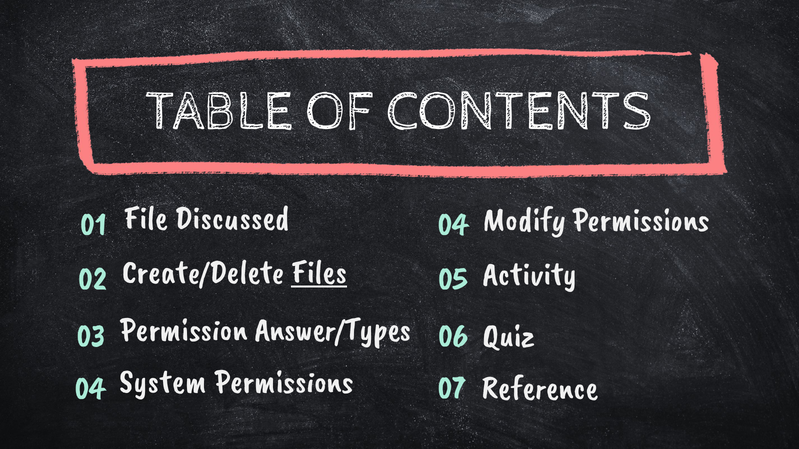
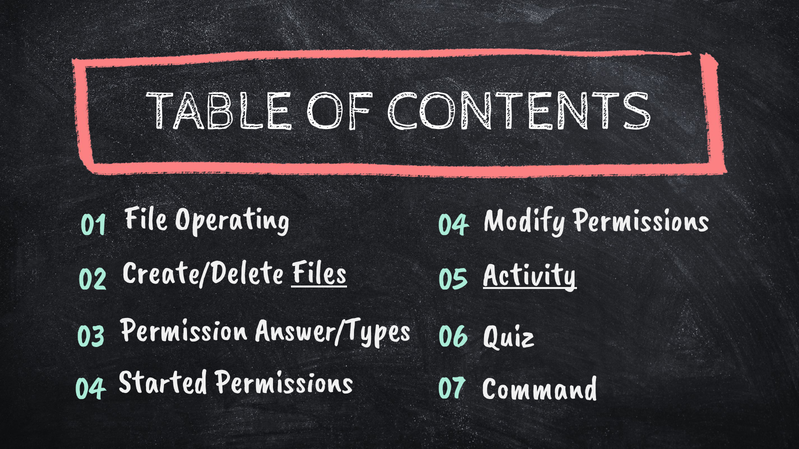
Discussed: Discussed -> Operating
Activity underline: none -> present
Reference: Reference -> Command
System: System -> Started
